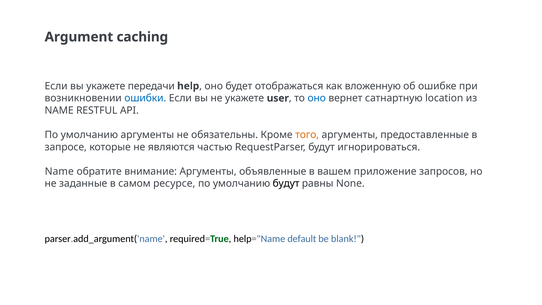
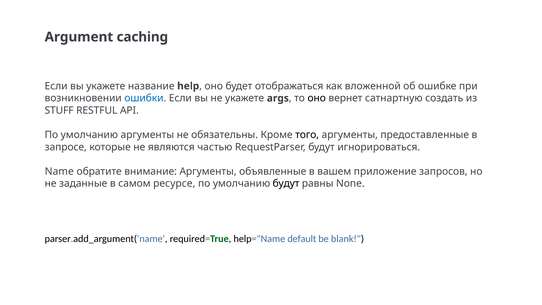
передачи: передачи -> название
вложенную: вложенную -> вложенной
user: user -> args
оно at (317, 98) colour: blue -> black
location: location -> создать
NAME at (59, 110): NAME -> STUFF
того colour: orange -> black
